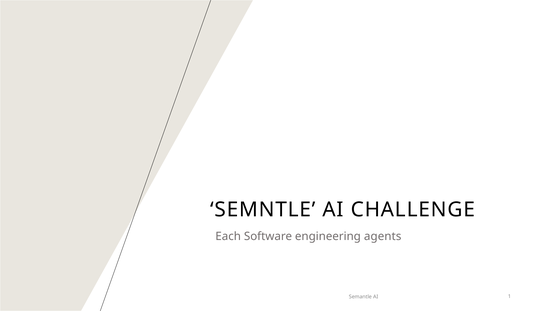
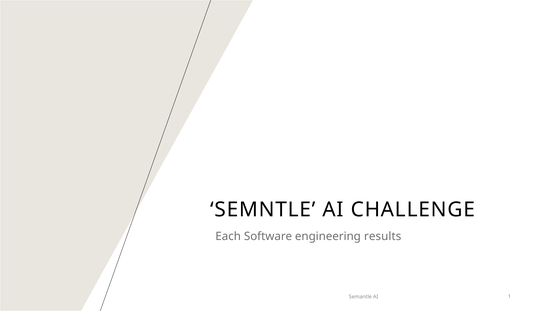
agents: agents -> results
